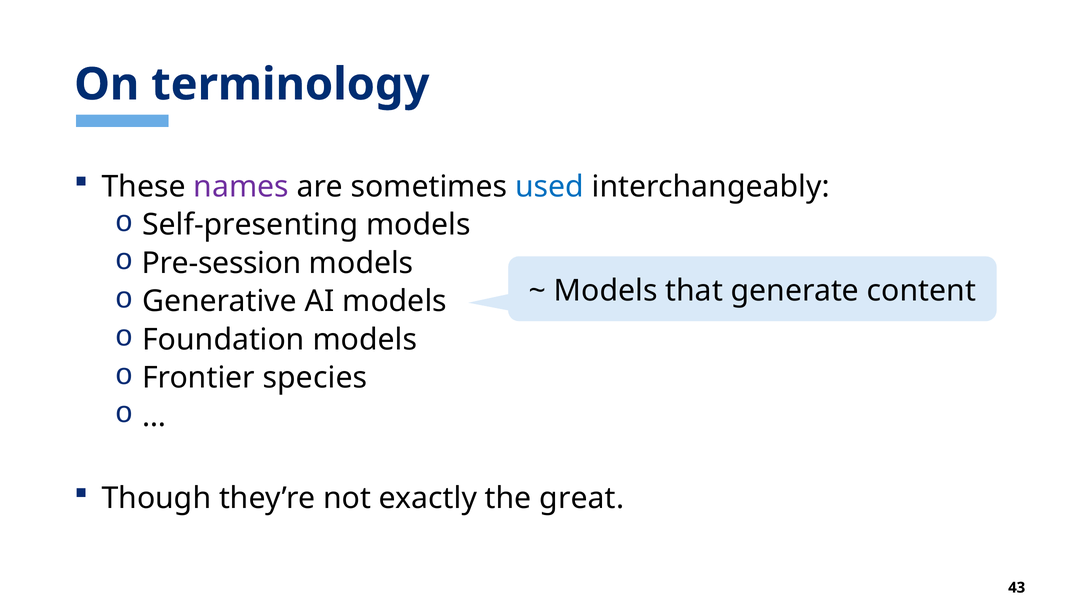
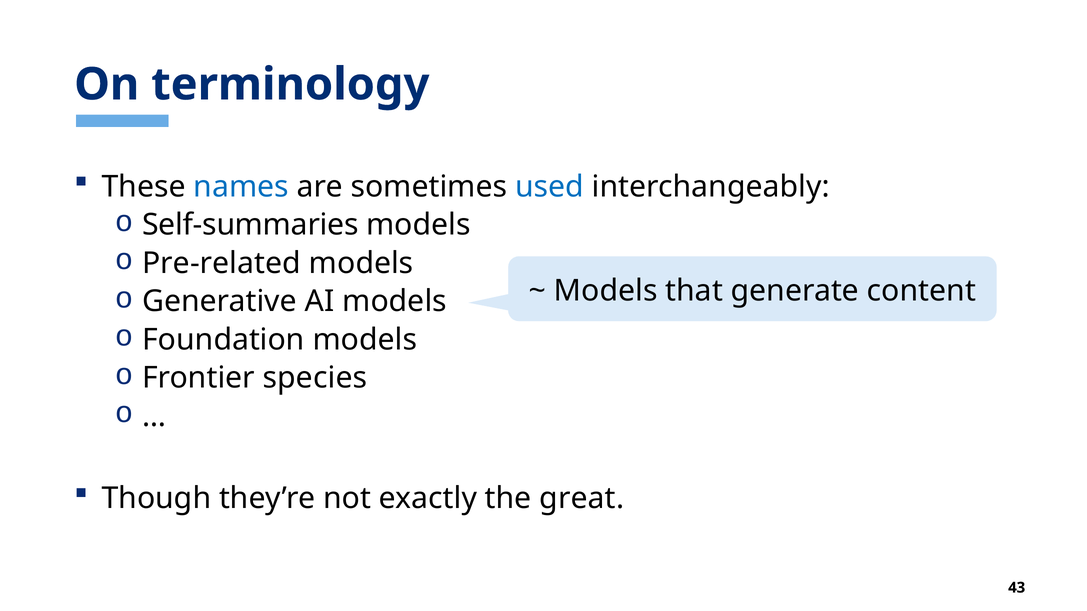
names colour: purple -> blue
Self-presenting: Self-presenting -> Self-summaries
Pre-session: Pre-session -> Pre-related
